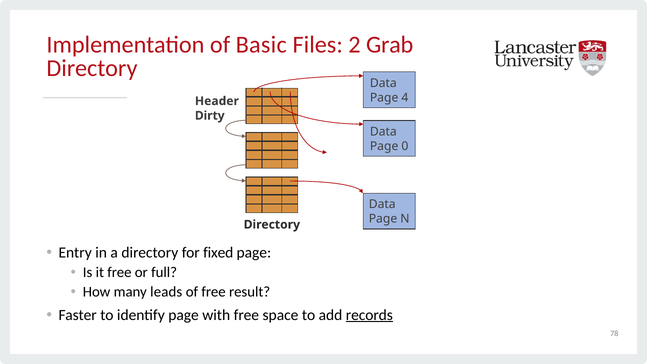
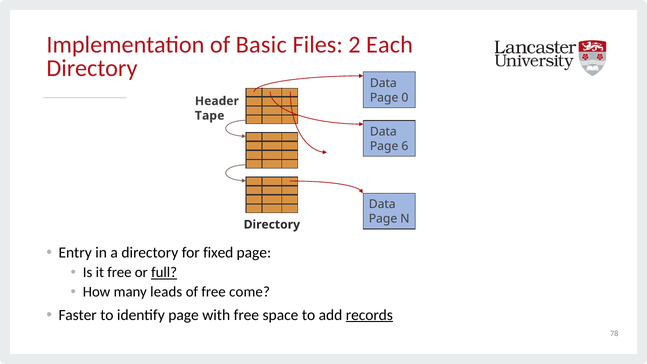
Grab: Grab -> Each
4: 4 -> 0
Dirty: Dirty -> Tape
0: 0 -> 6
full underline: none -> present
result: result -> come
